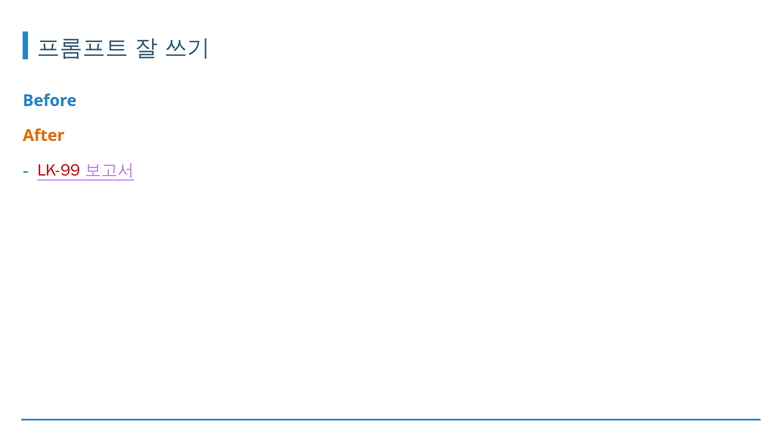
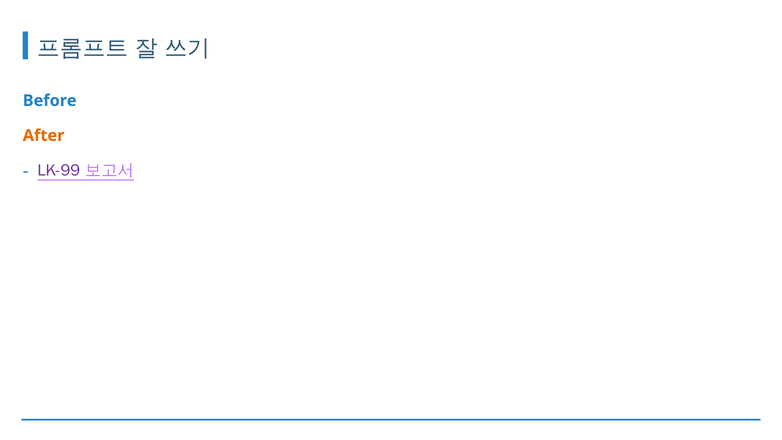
LK-99 colour: red -> purple
